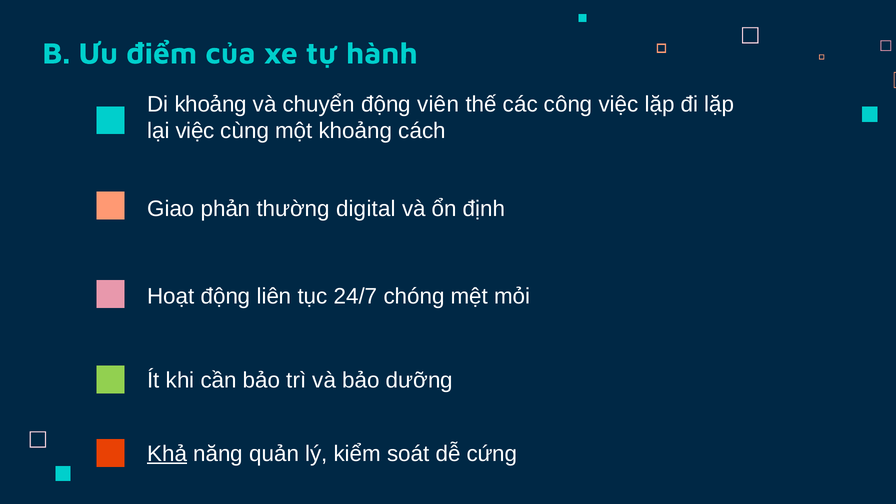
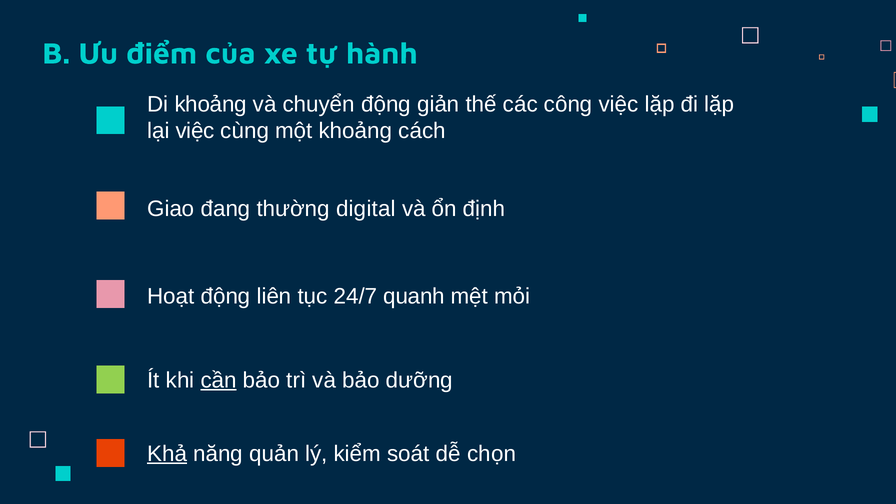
viên: viên -> giản
phản: phản -> đang
chóng: chóng -> quanh
cần underline: none -> present
cứng: cứng -> chọn
